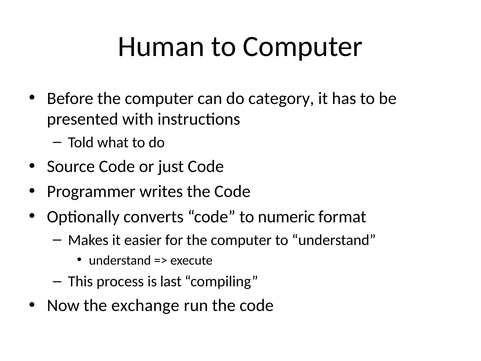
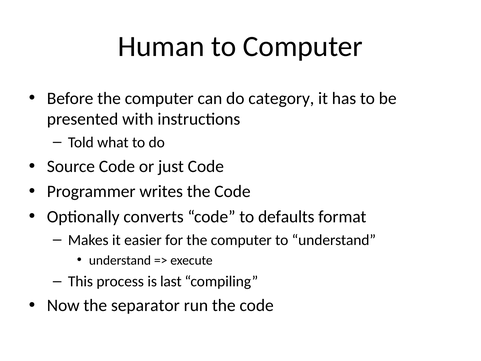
numeric: numeric -> defaults
exchange: exchange -> separator
